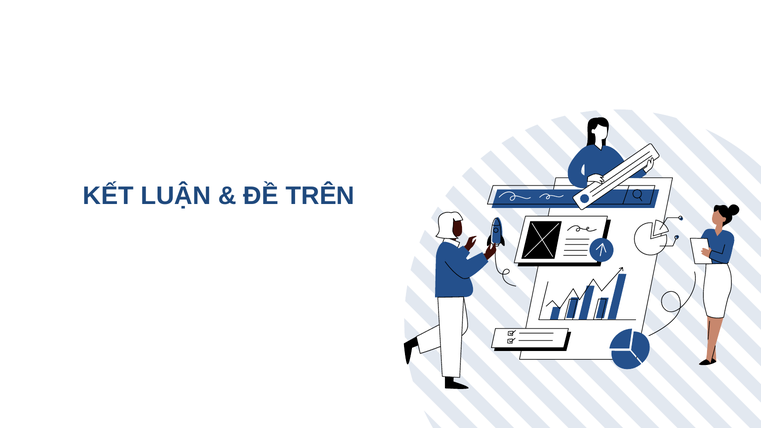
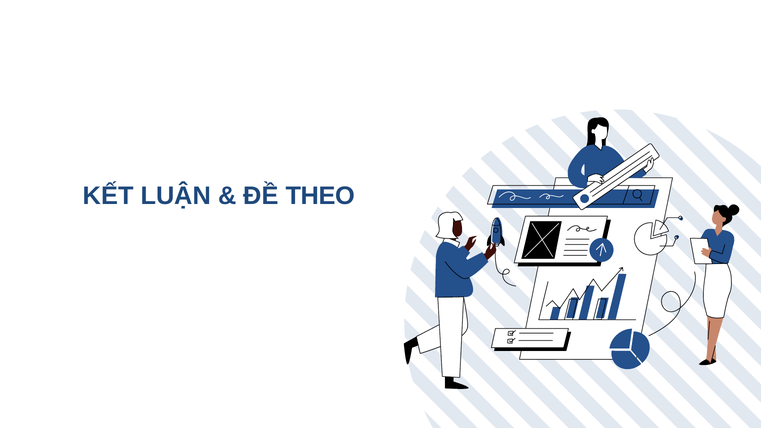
TRÊN: TRÊN -> THEO
